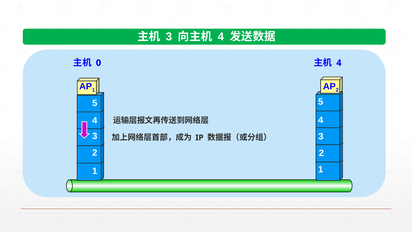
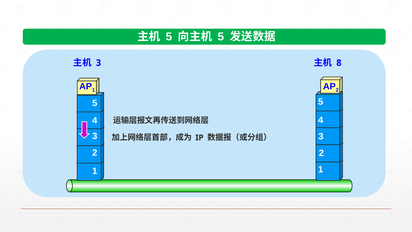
3 at (169, 37): 3 -> 5
4 at (221, 37): 4 -> 5
0 at (98, 63): 0 -> 3
4 at (339, 63): 4 -> 8
